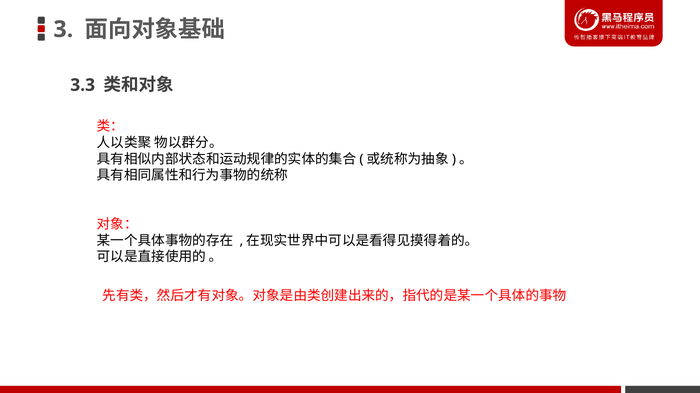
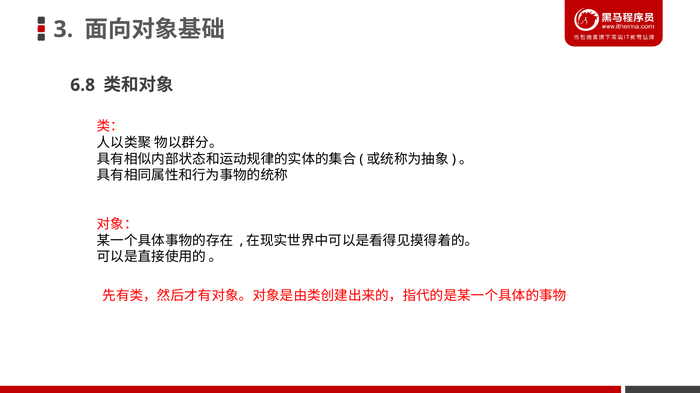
3.3: 3.3 -> 6.8
